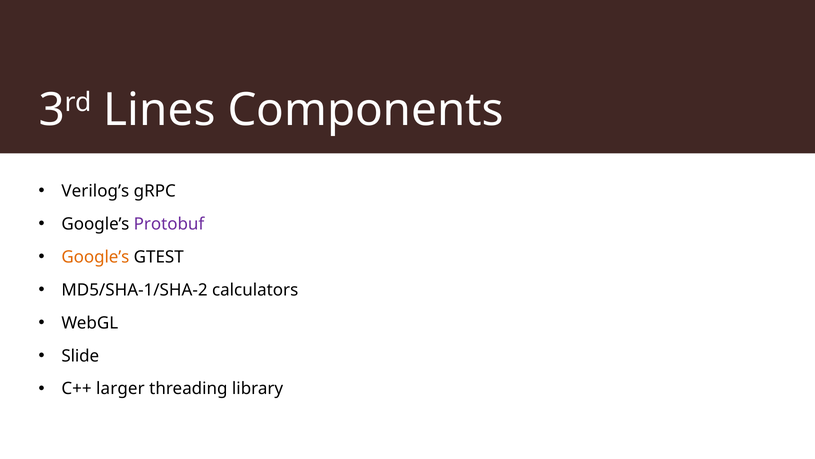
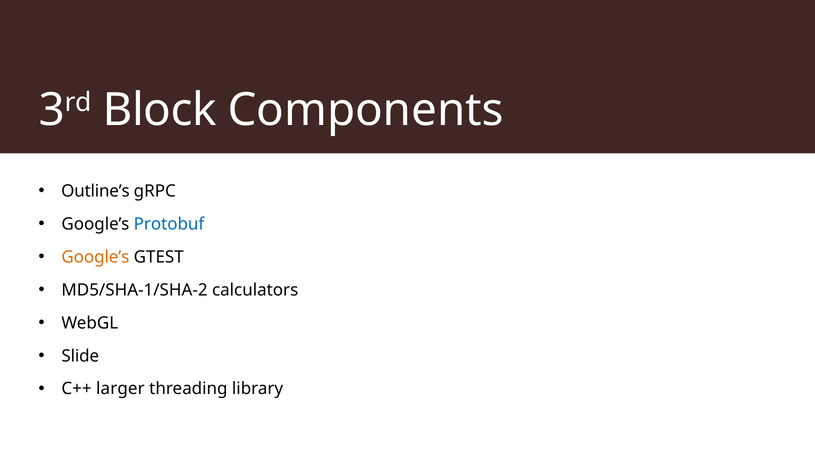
Lines: Lines -> Block
Verilog’s: Verilog’s -> Outline’s
Protobuf colour: purple -> blue
